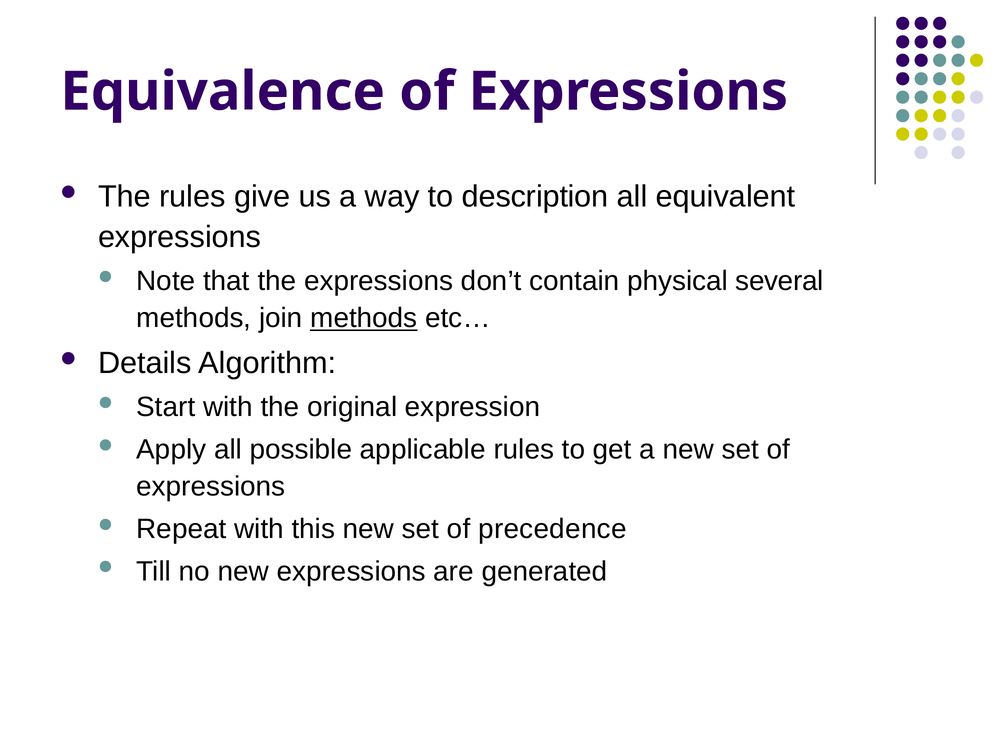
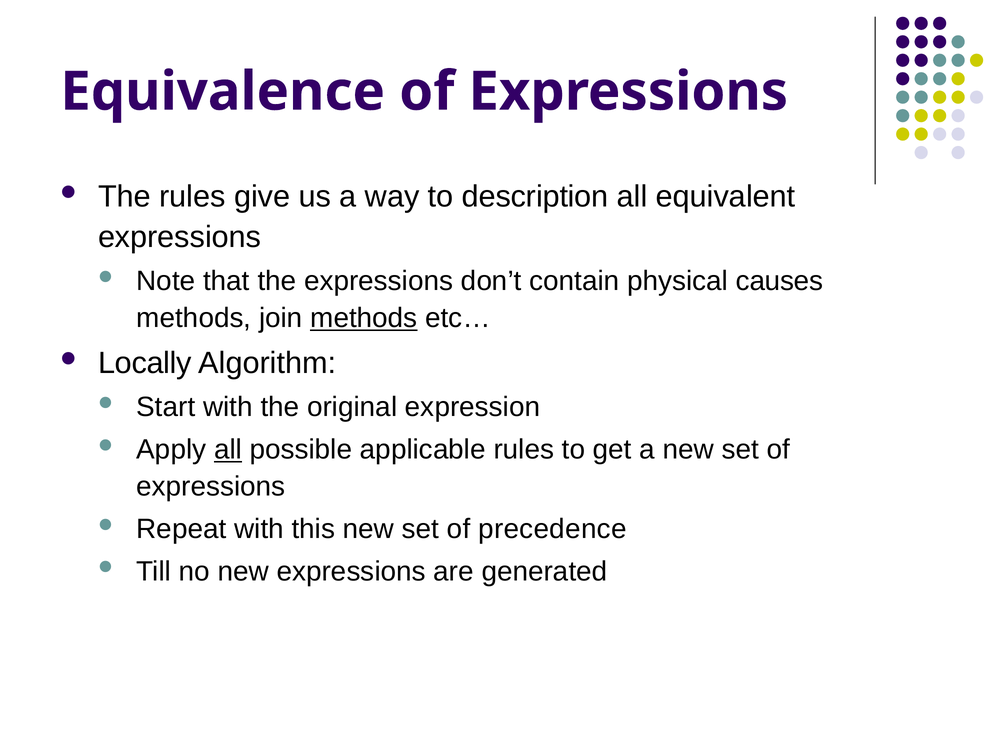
several: several -> causes
Details: Details -> Locally
all at (228, 449) underline: none -> present
